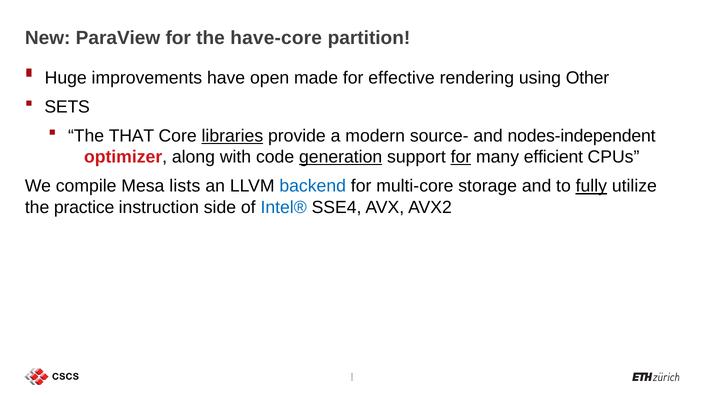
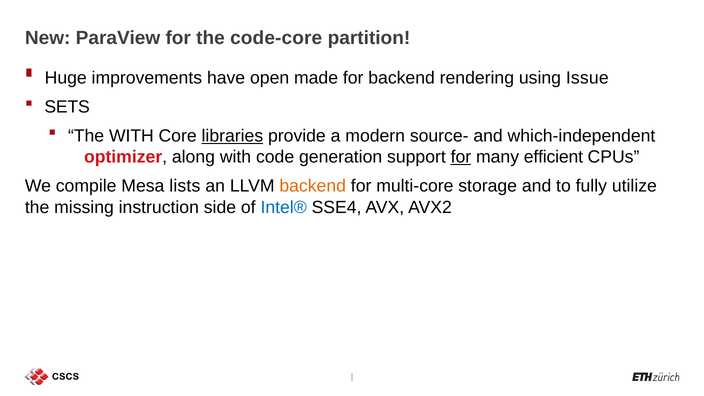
have-core: have-core -> code-core
for effective: effective -> backend
Other: Other -> Issue
The THAT: THAT -> WITH
nodes-independent: nodes-independent -> which-independent
generation underline: present -> none
backend at (313, 186) colour: blue -> orange
fully underline: present -> none
practice: practice -> missing
